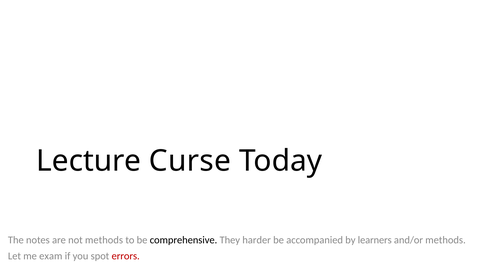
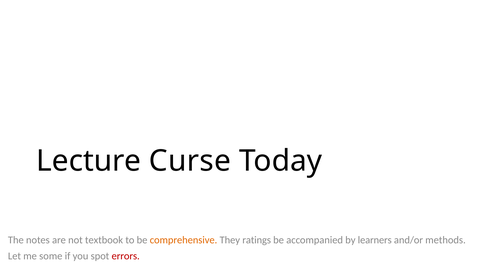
not methods: methods -> textbook
comprehensive colour: black -> orange
harder: harder -> ratings
exam: exam -> some
